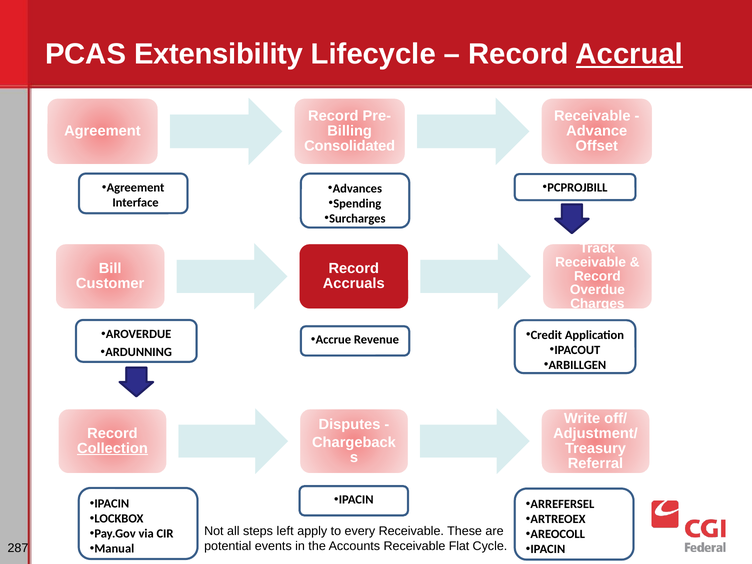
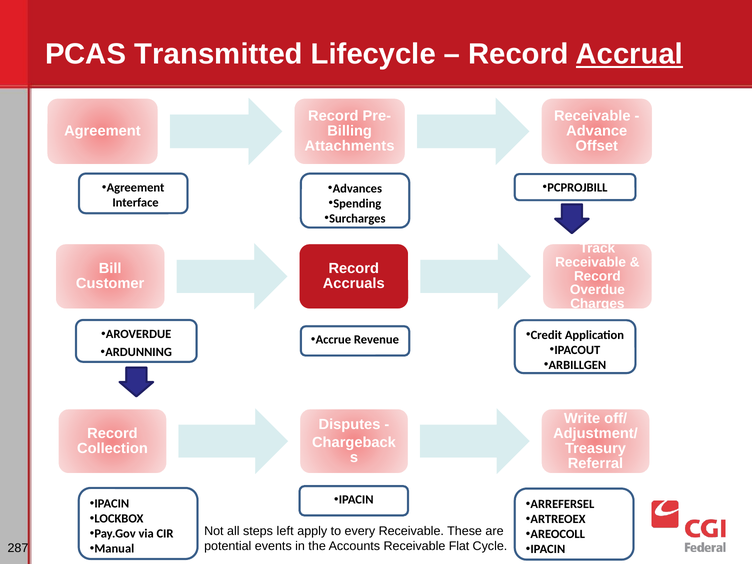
Extensibility: Extensibility -> Transmitted
Consolidated: Consolidated -> Attachments
Collection underline: present -> none
